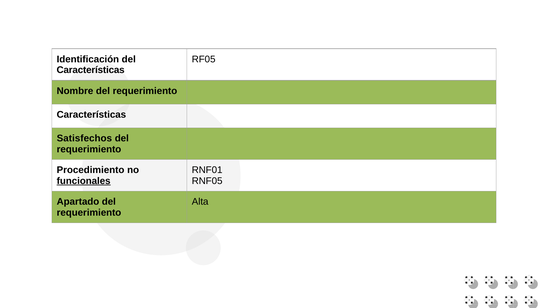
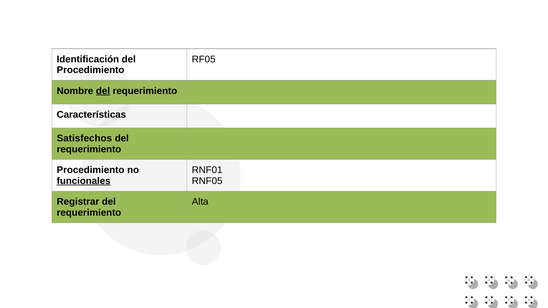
Características at (91, 70): Características -> Procedimiento
del at (103, 91) underline: none -> present
Apartado: Apartado -> Registrar
